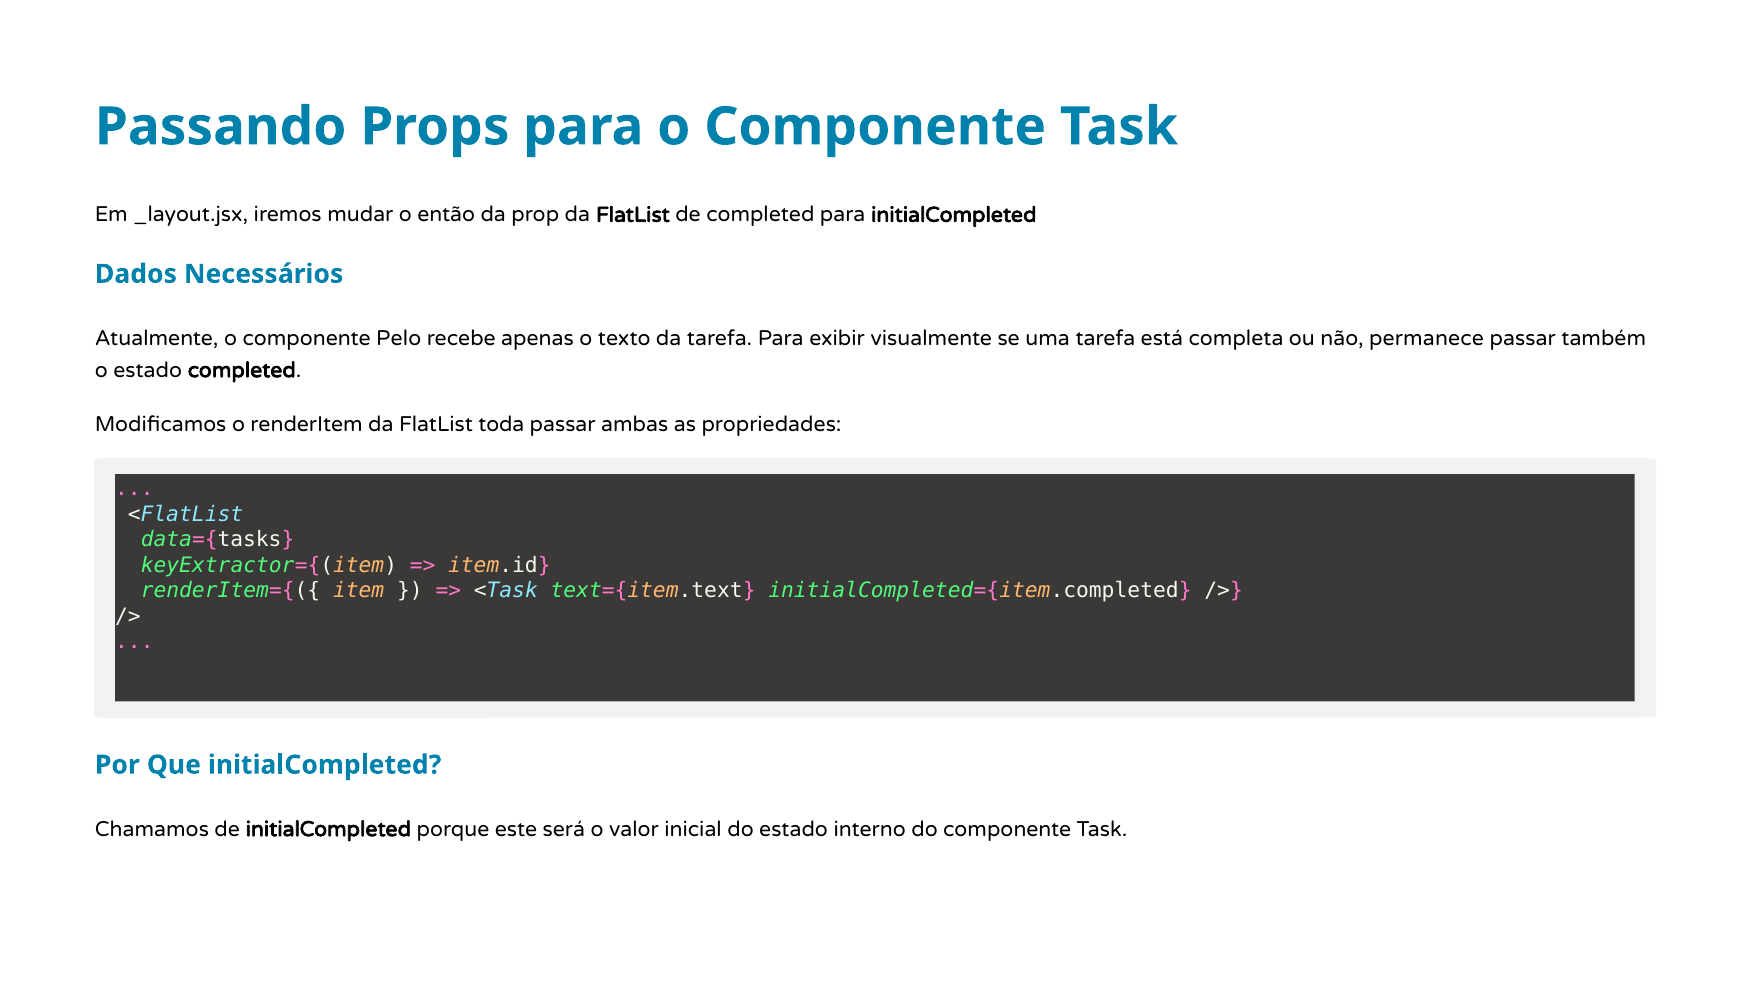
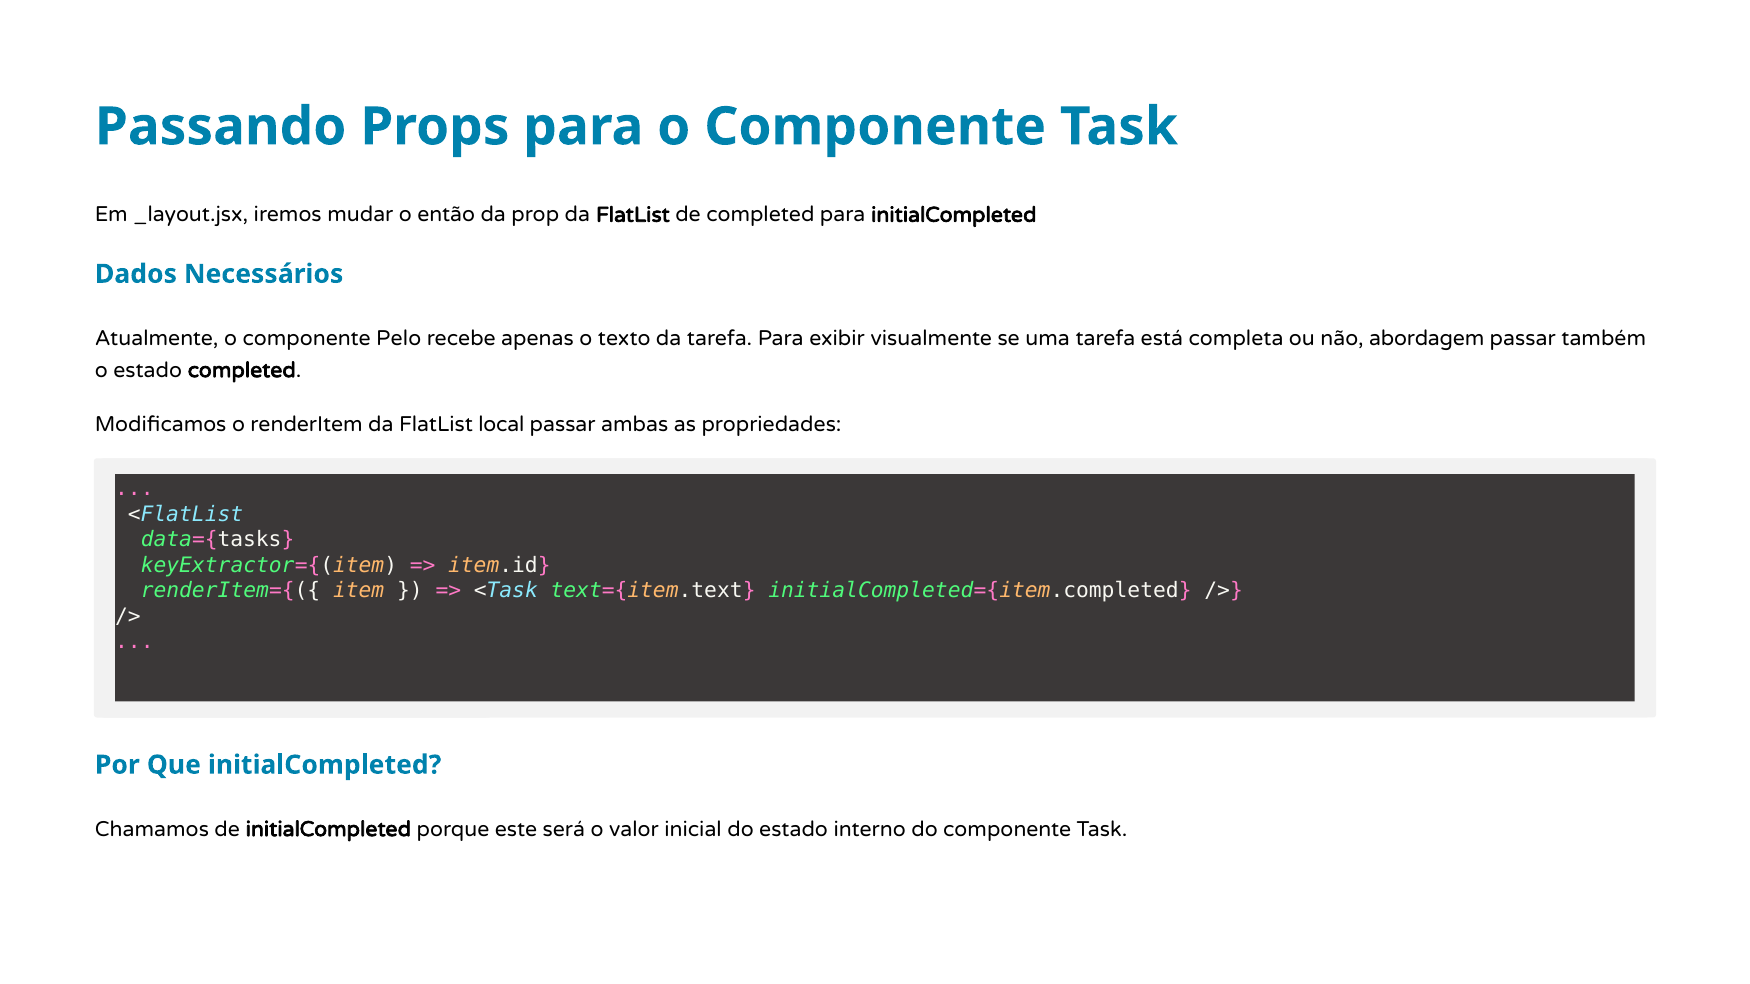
permanece: permanece -> abordagem
toda: toda -> local
